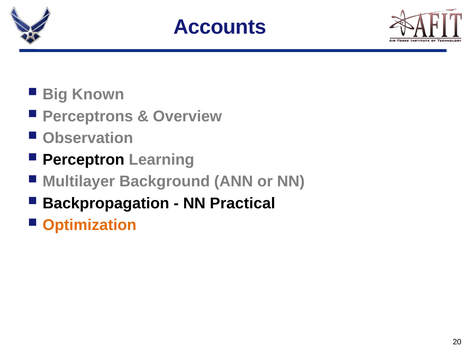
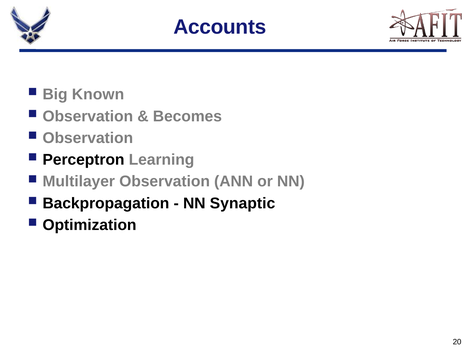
Perceptrons at (88, 116): Perceptrons -> Observation
Overview: Overview -> Becomes
Multilayer Background: Background -> Observation
Practical: Practical -> Synaptic
Optimization colour: orange -> black
